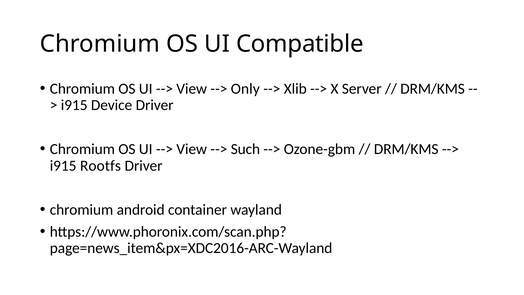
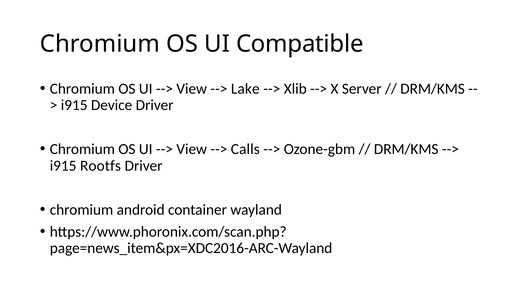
Only: Only -> Lake
Such: Such -> Calls
